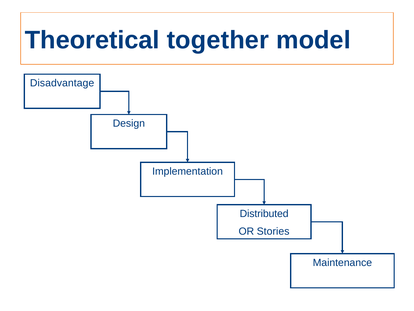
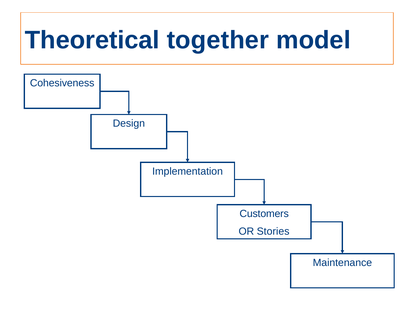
Disadvantage: Disadvantage -> Cohesiveness
Distributed: Distributed -> Customers
